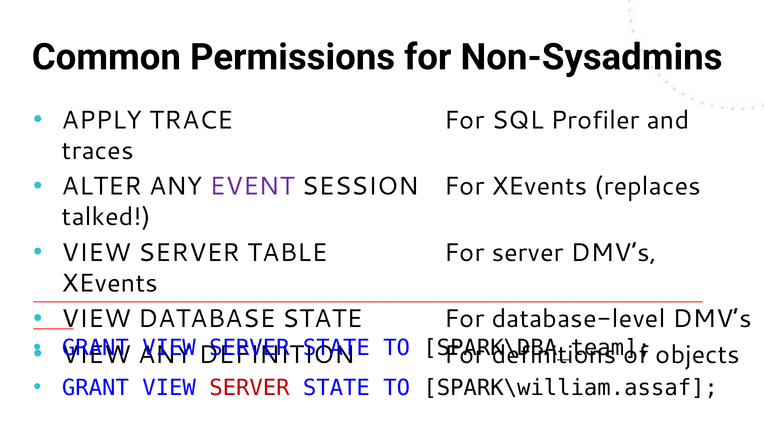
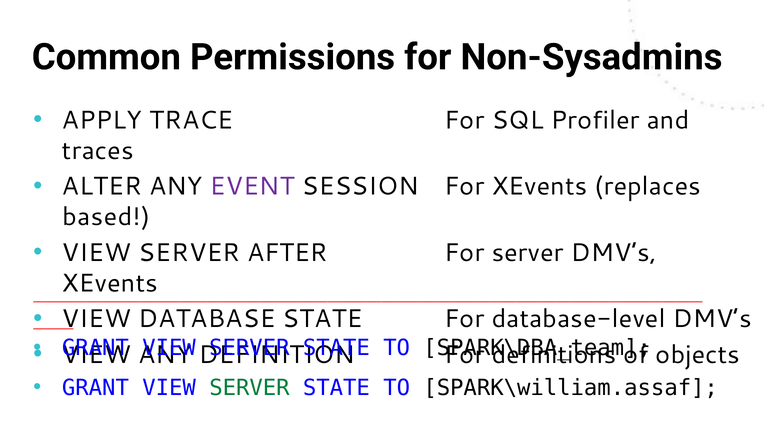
talked: talked -> based
TABLE: TABLE -> AFTER
SERVER at (249, 387) colour: red -> green
